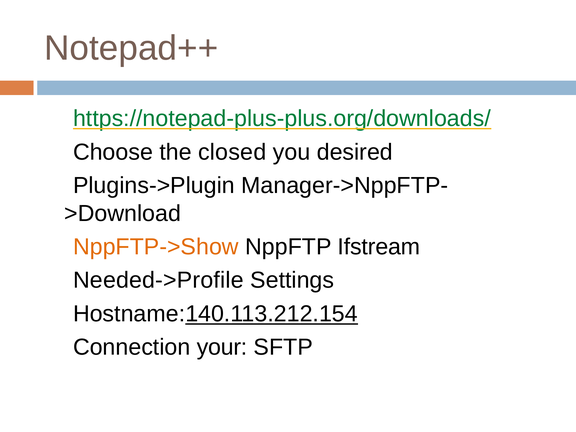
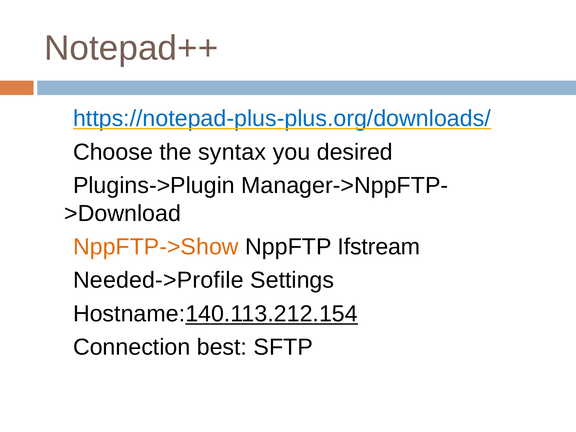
https://notepad-plus-plus.org/downloads/ colour: green -> blue
closed: closed -> syntax
your: your -> best
